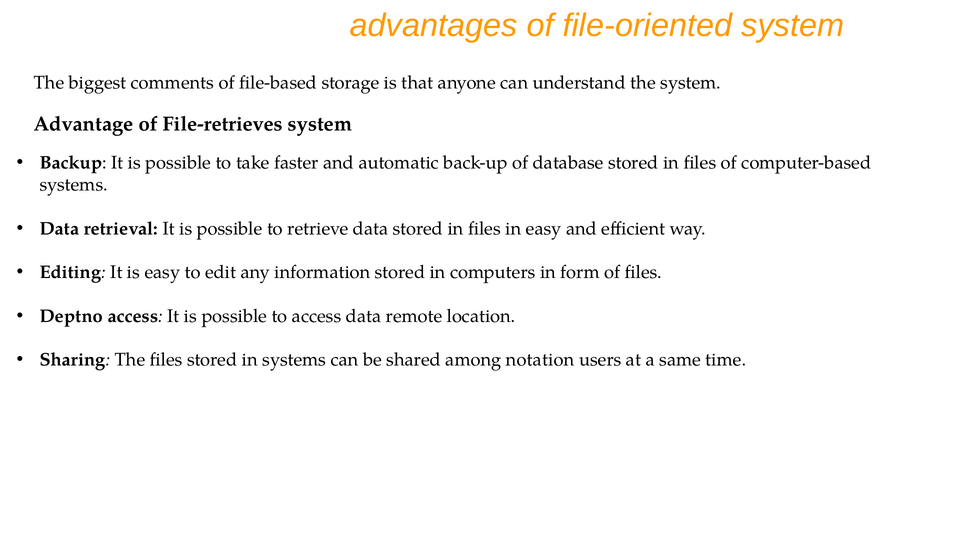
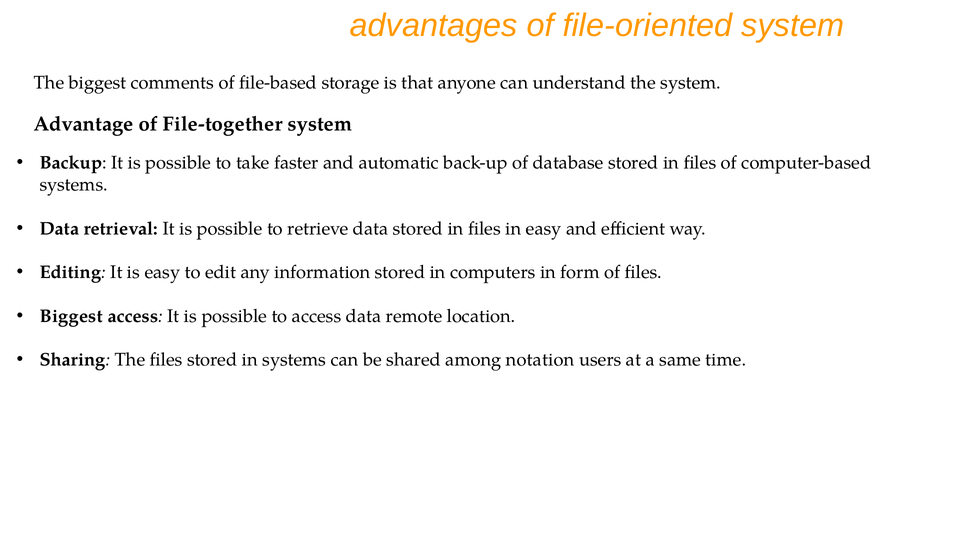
File-retrieves: File-retrieves -> File-together
Deptno at (71, 316): Deptno -> Biggest
